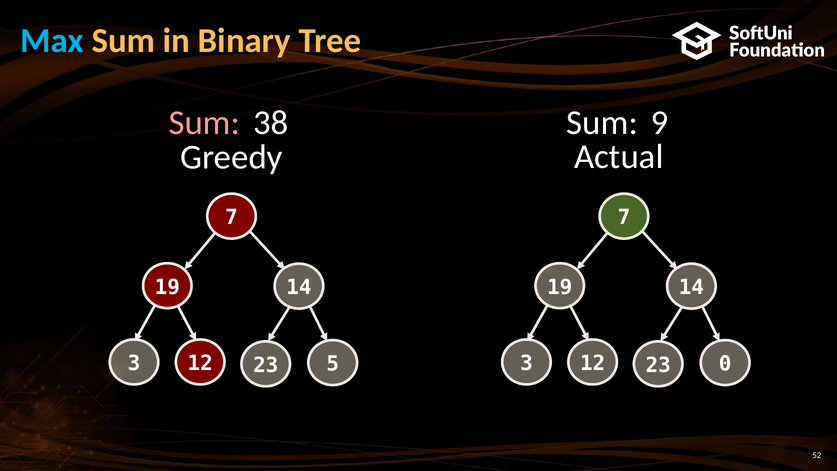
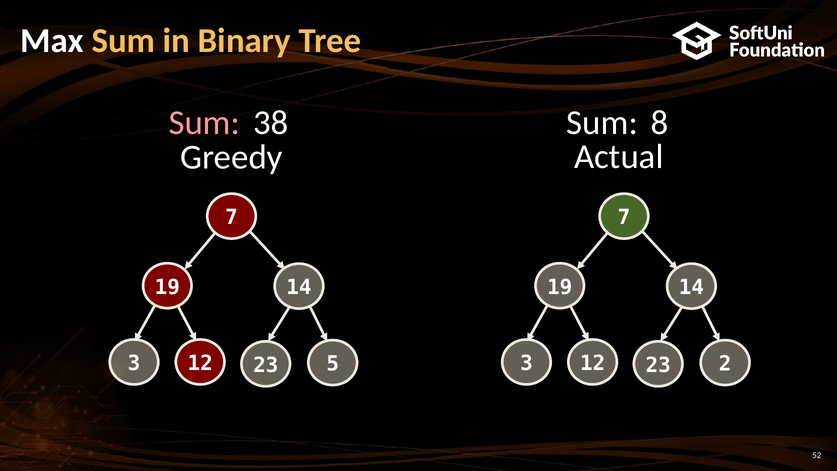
Max colour: light blue -> white
9: 9 -> 8
0: 0 -> 2
